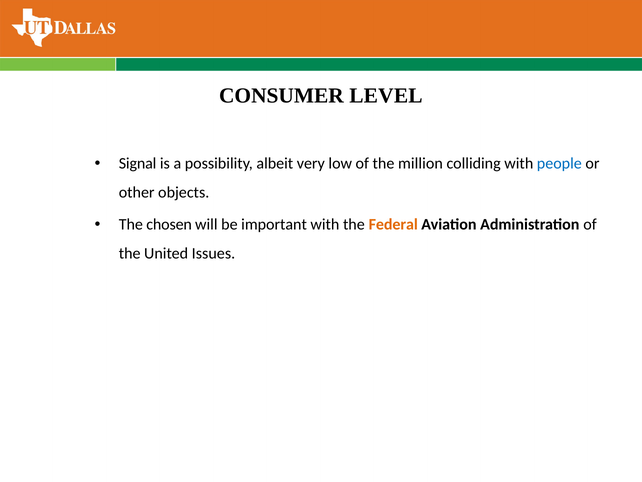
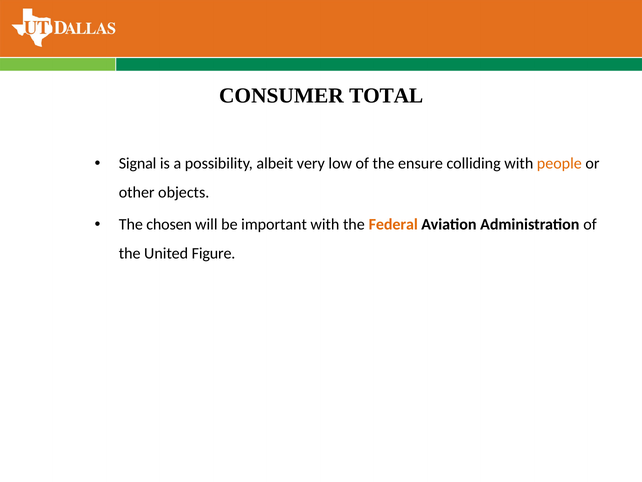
LEVEL: LEVEL -> TOTAL
million: million -> ensure
people colour: blue -> orange
Issues: Issues -> Figure
